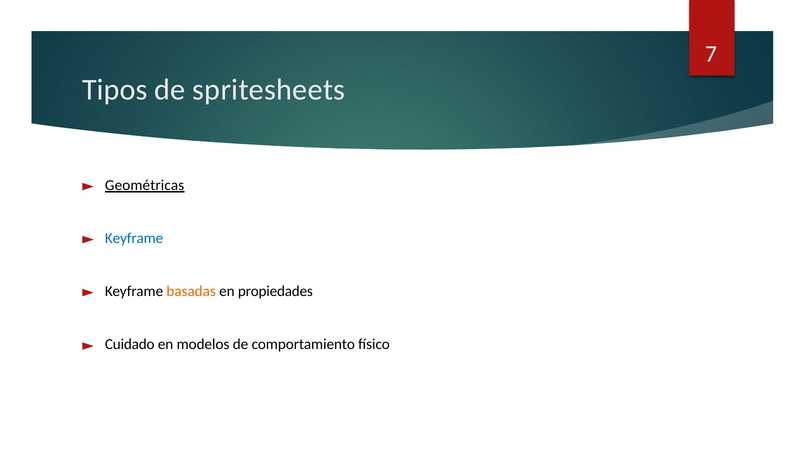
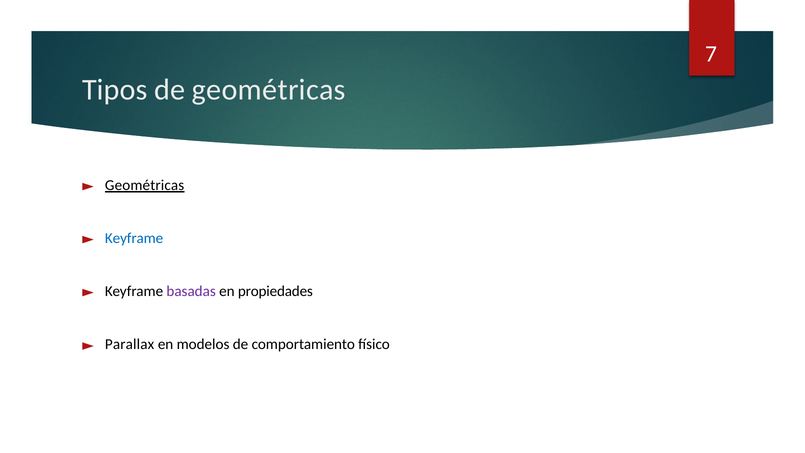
de spritesheets: spritesheets -> geométricas
basadas colour: orange -> purple
Cuidado: Cuidado -> Parallax
